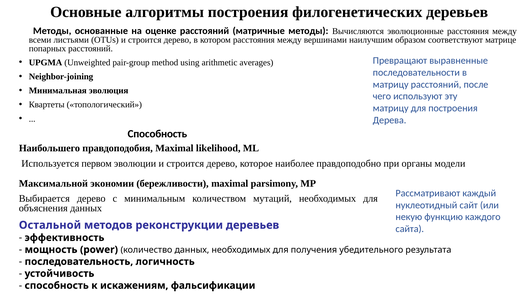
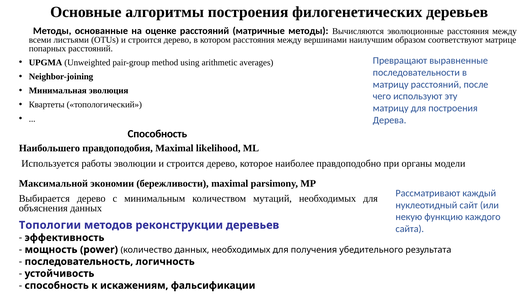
первом: первом -> работы
Остальной: Остальной -> Топологии
